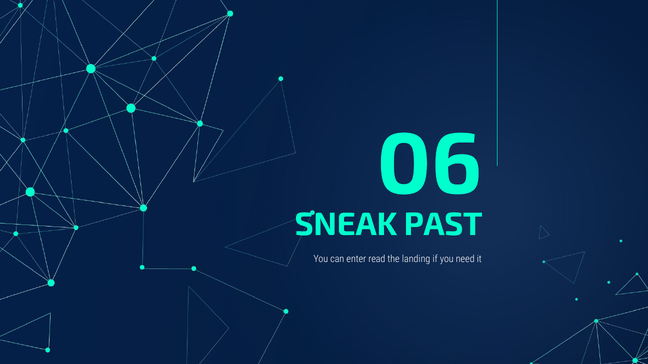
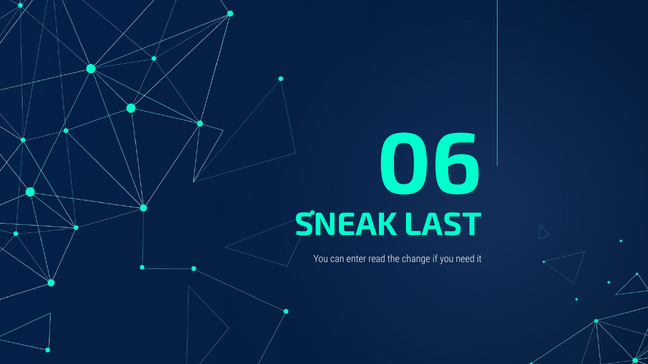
PAST: PAST -> LAST
landing: landing -> change
